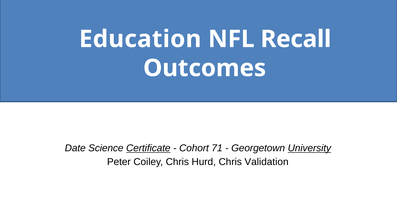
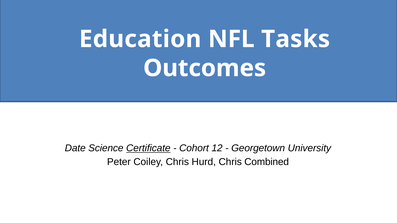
Recall: Recall -> Tasks
71: 71 -> 12
University underline: present -> none
Validation: Validation -> Combined
